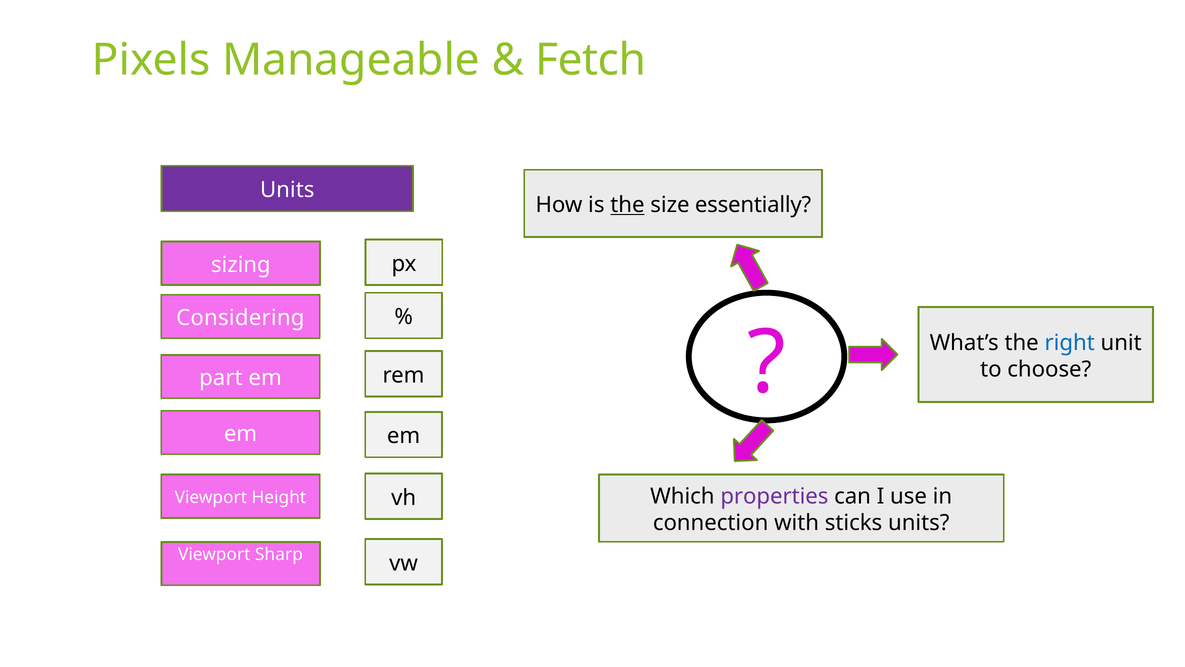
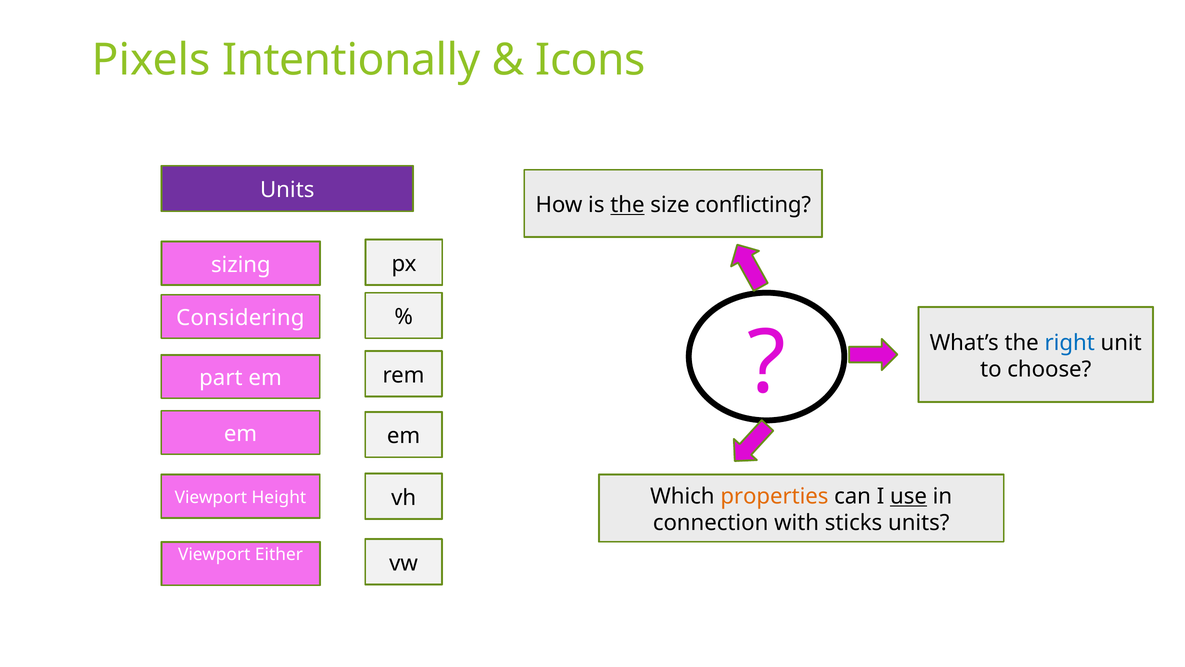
Manageable: Manageable -> Intentionally
Fetch: Fetch -> Icons
essentially: essentially -> conflicting
properties colour: purple -> orange
use underline: none -> present
Sharp: Sharp -> Either
